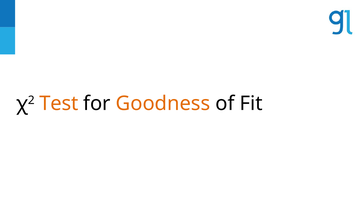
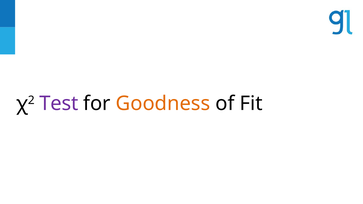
Test colour: orange -> purple
